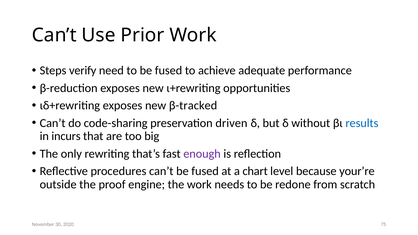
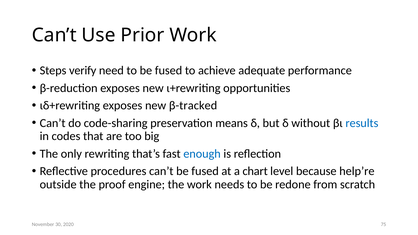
driven: driven -> means
incurs: incurs -> codes
enough colour: purple -> blue
your’re: your’re -> help’re
